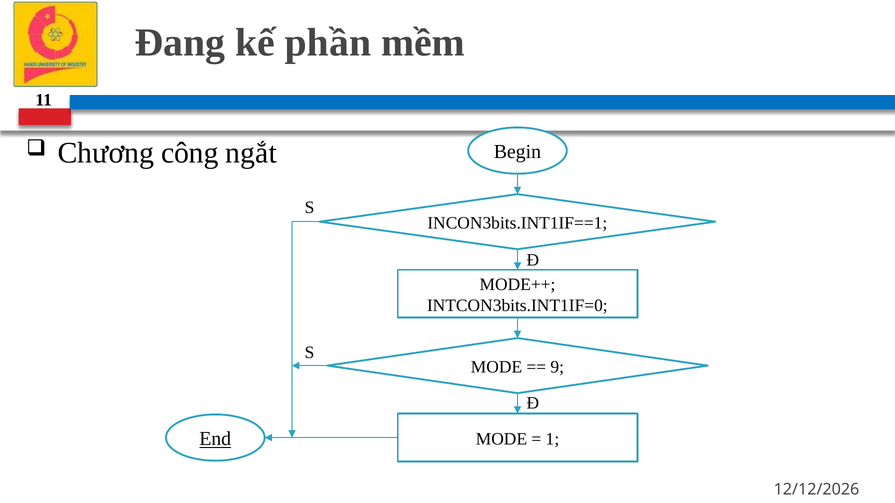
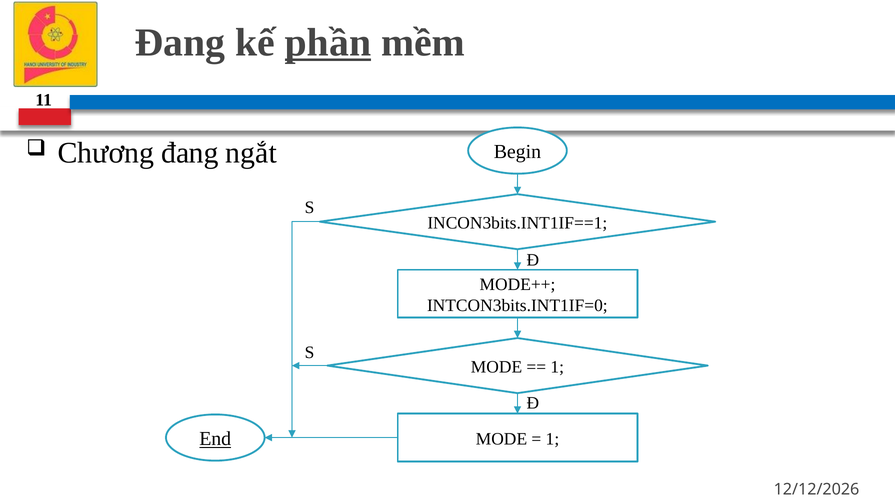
phần underline: none -> present
Chương công: công -> đang
9 at (557, 367): 9 -> 1
